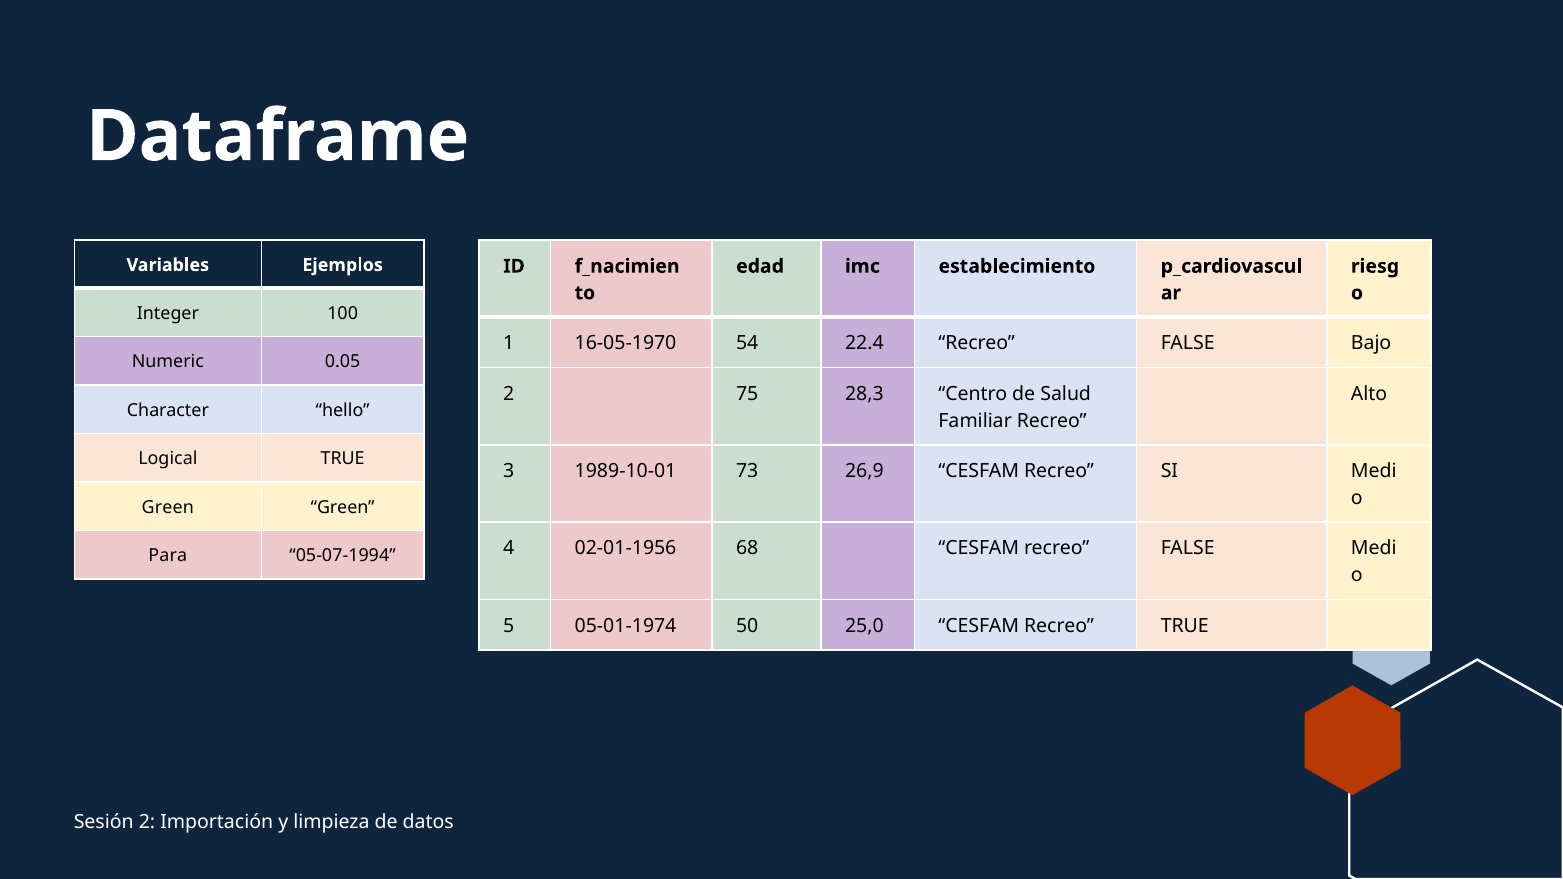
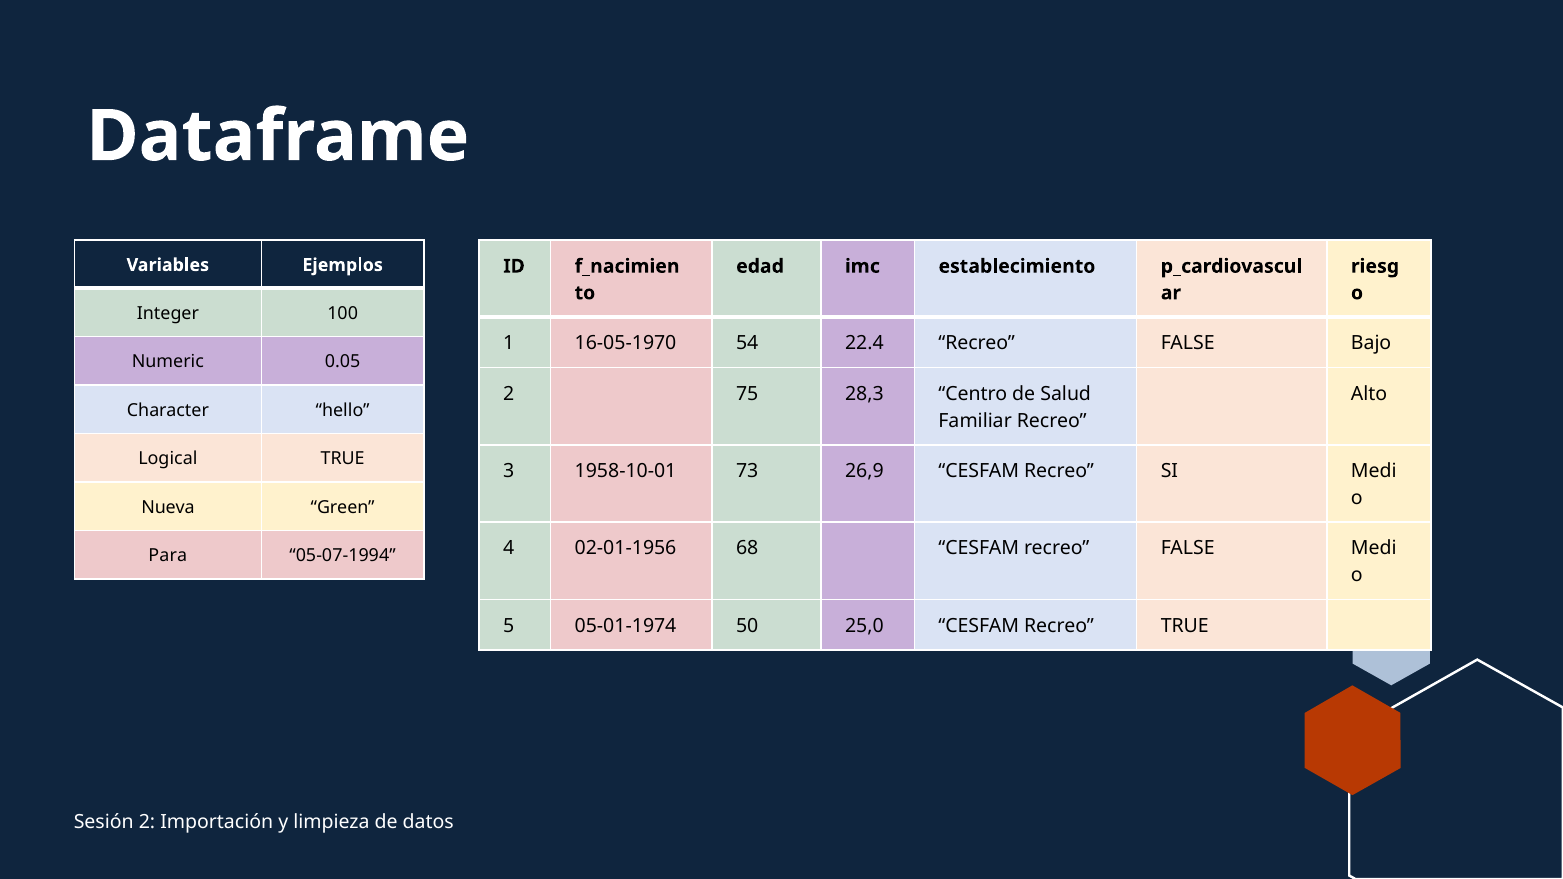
1989-10-01: 1989-10-01 -> 1958-10-01
Green at (168, 507): Green -> Nueva
